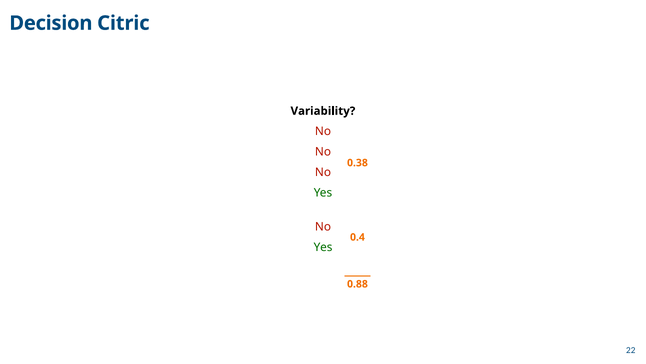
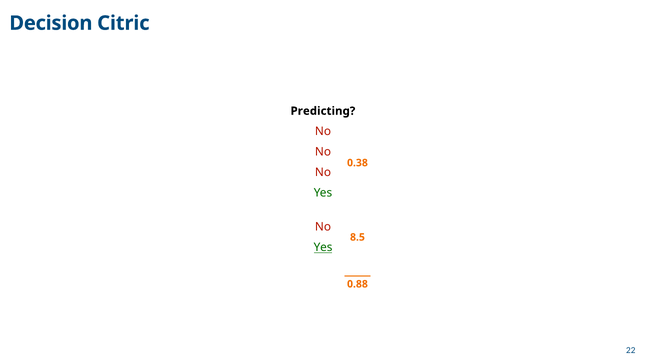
Variability: Variability -> Predicting
0.4: 0.4 -> 8.5
Yes at (323, 247) underline: none -> present
